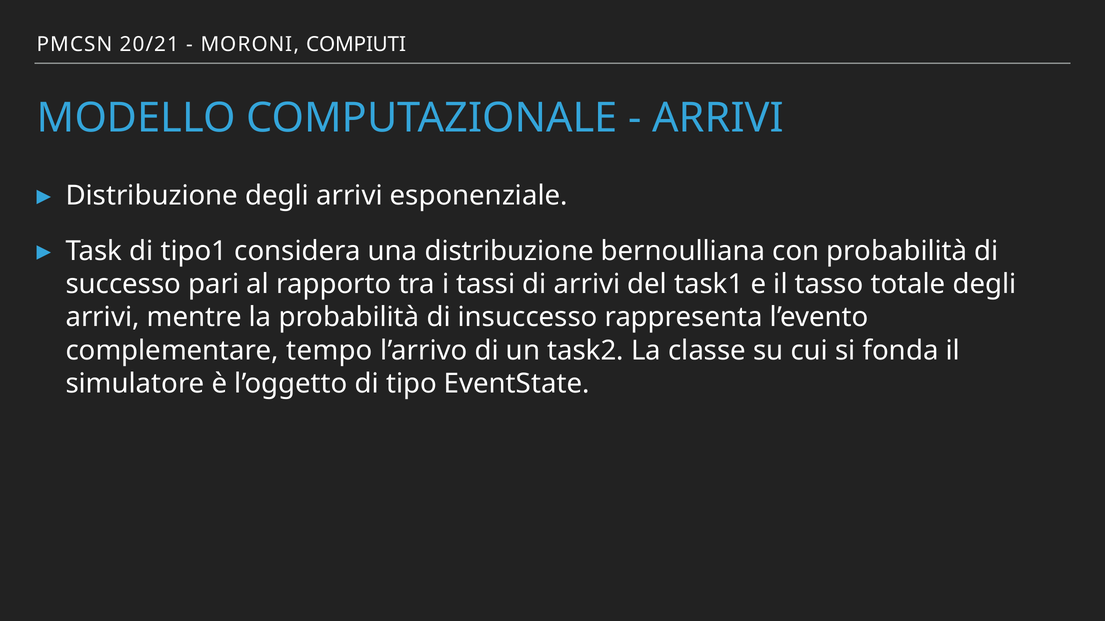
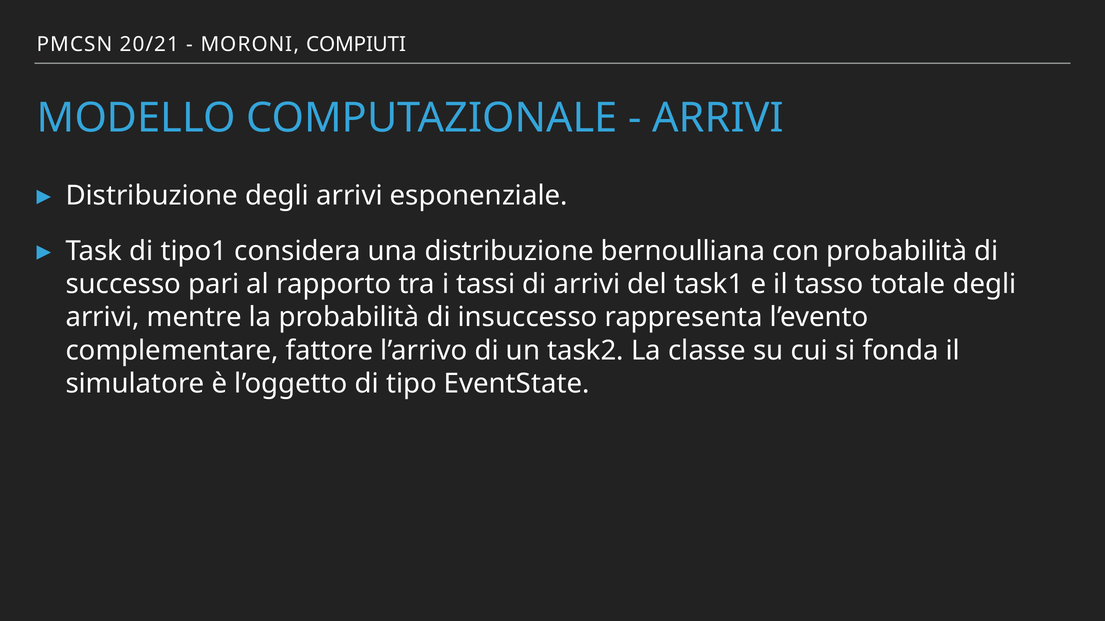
tempo: tempo -> fattore
